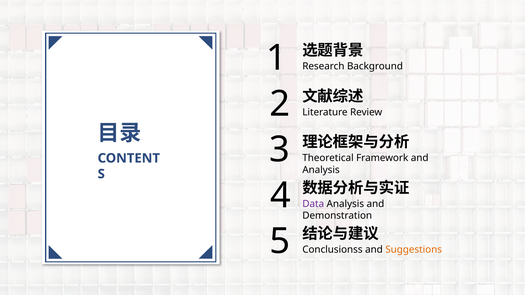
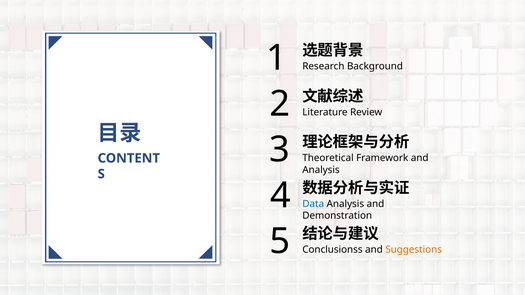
Data colour: purple -> blue
